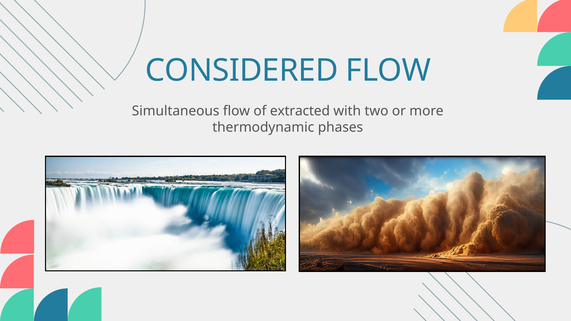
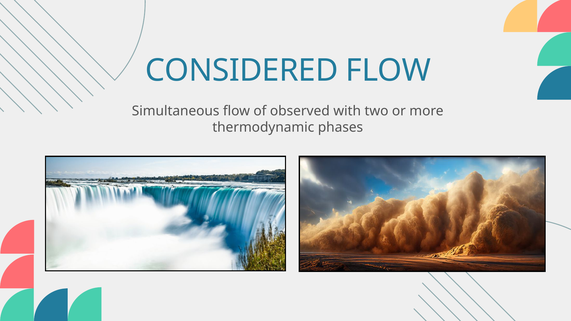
extracted: extracted -> observed
